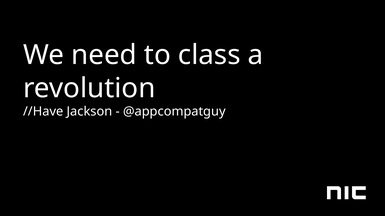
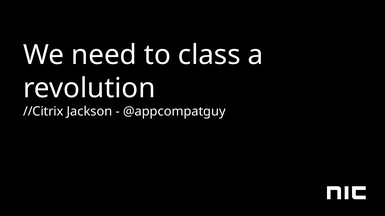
//Have: //Have -> //Citrix
